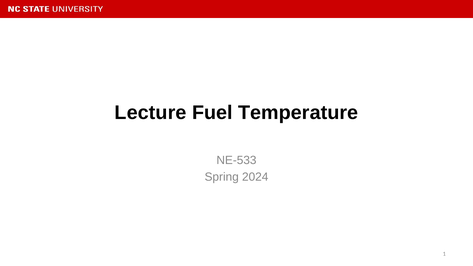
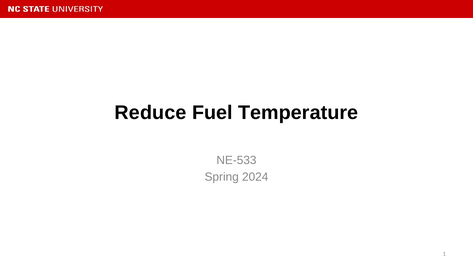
Lecture: Lecture -> Reduce
